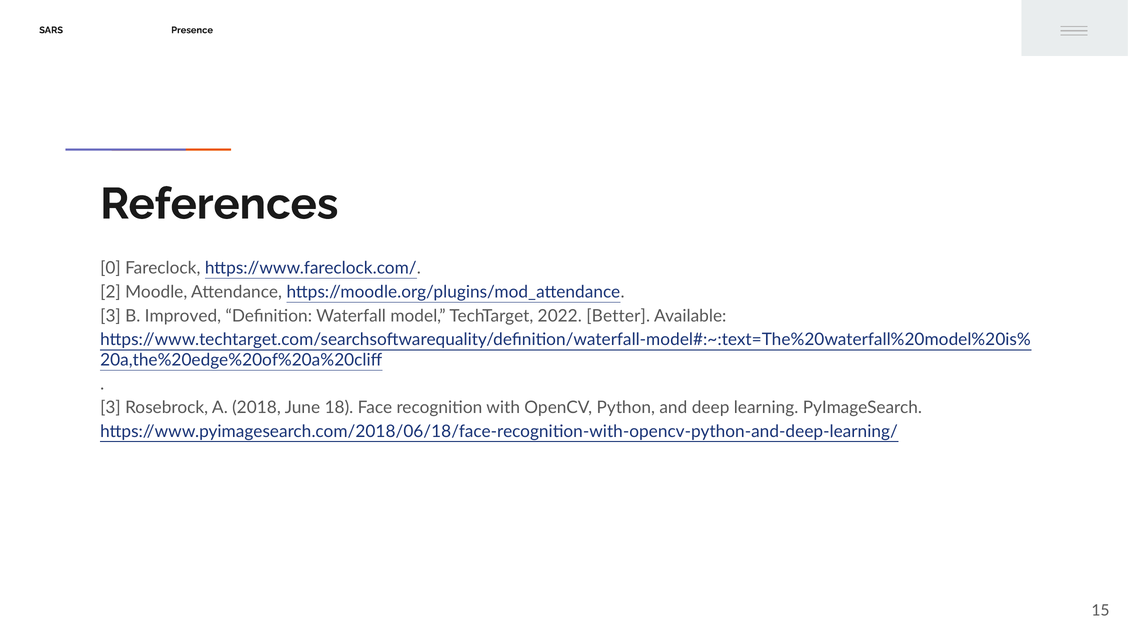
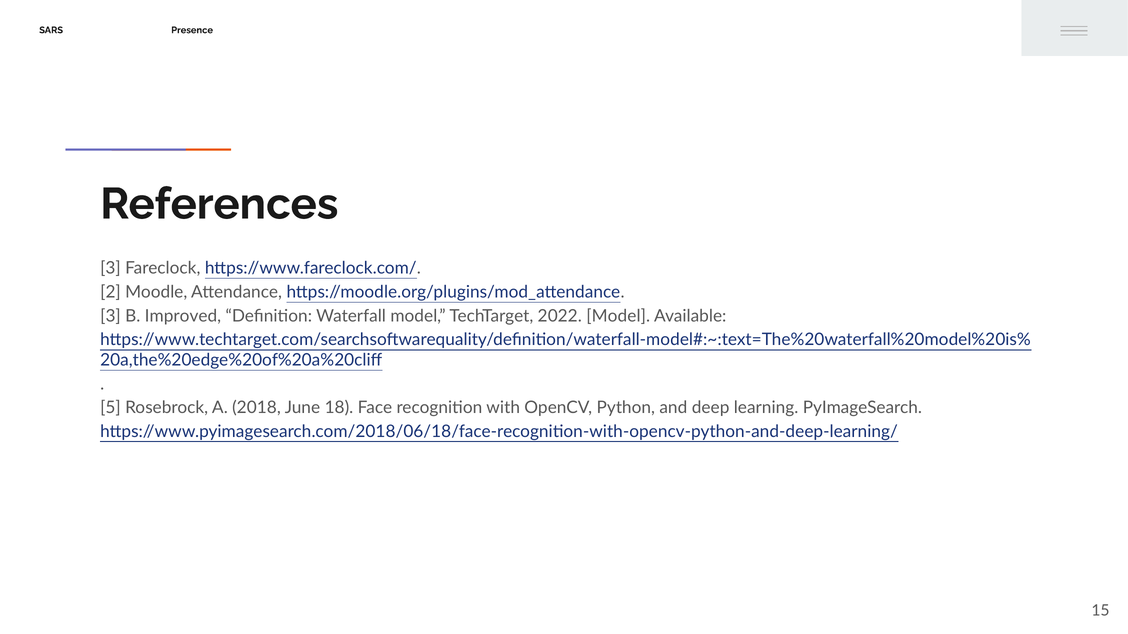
0 at (110, 268): 0 -> 3
2022 Better: Better -> Model
3 at (110, 408): 3 -> 5
